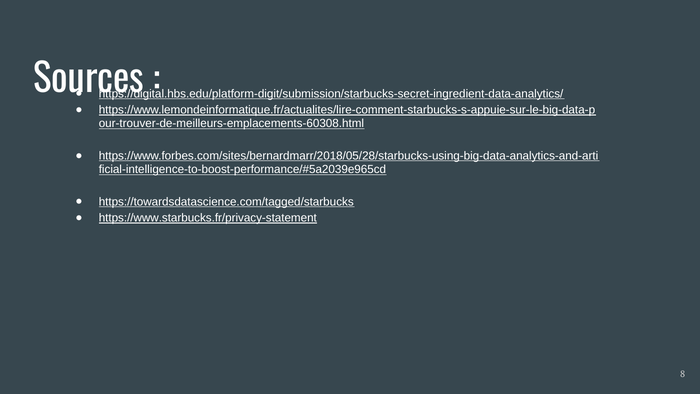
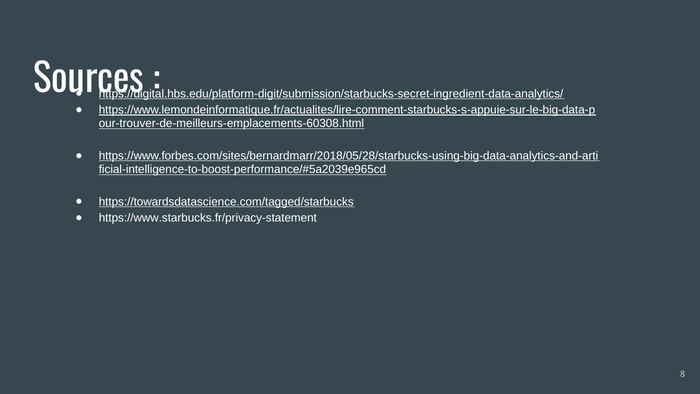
https://www.starbucks.fr/privacy-statement underline: present -> none
